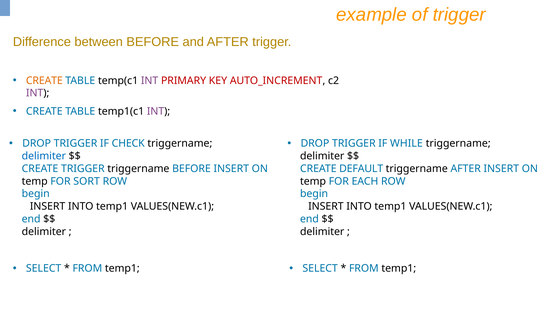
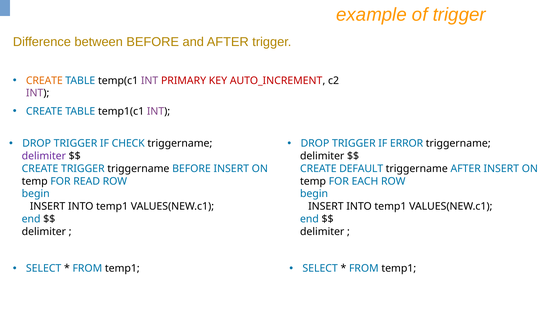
WHILE: WHILE -> ERROR
delimiter at (44, 156) colour: blue -> purple
SORT: SORT -> READ
